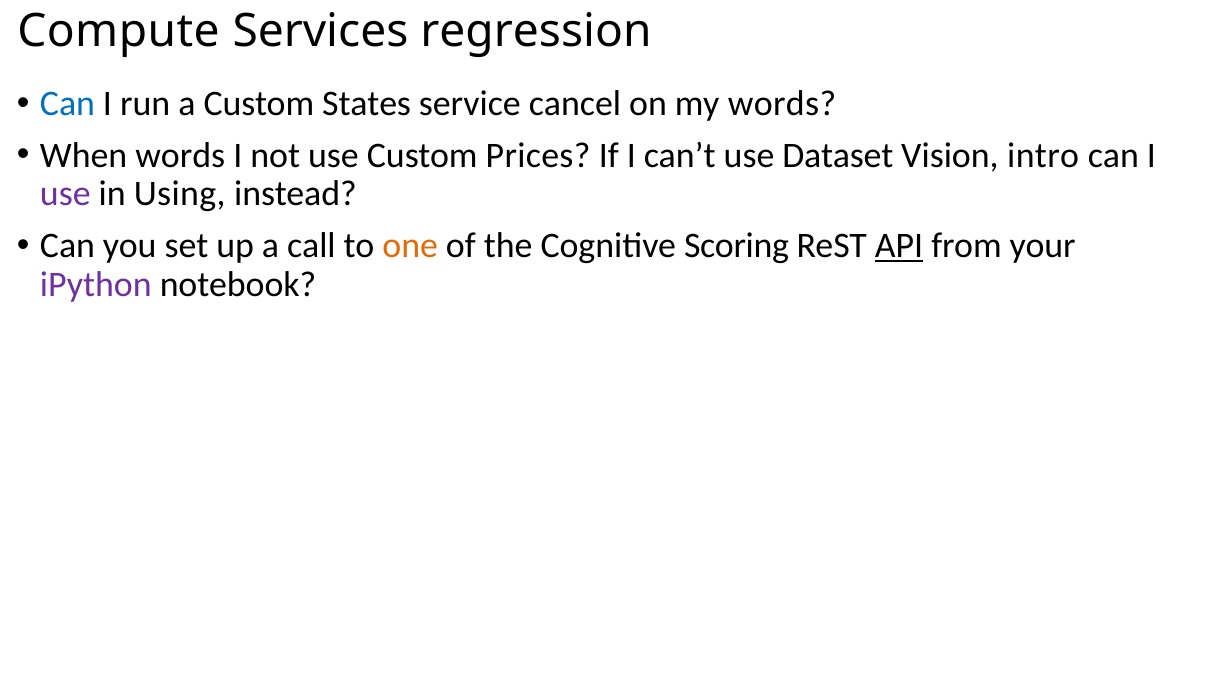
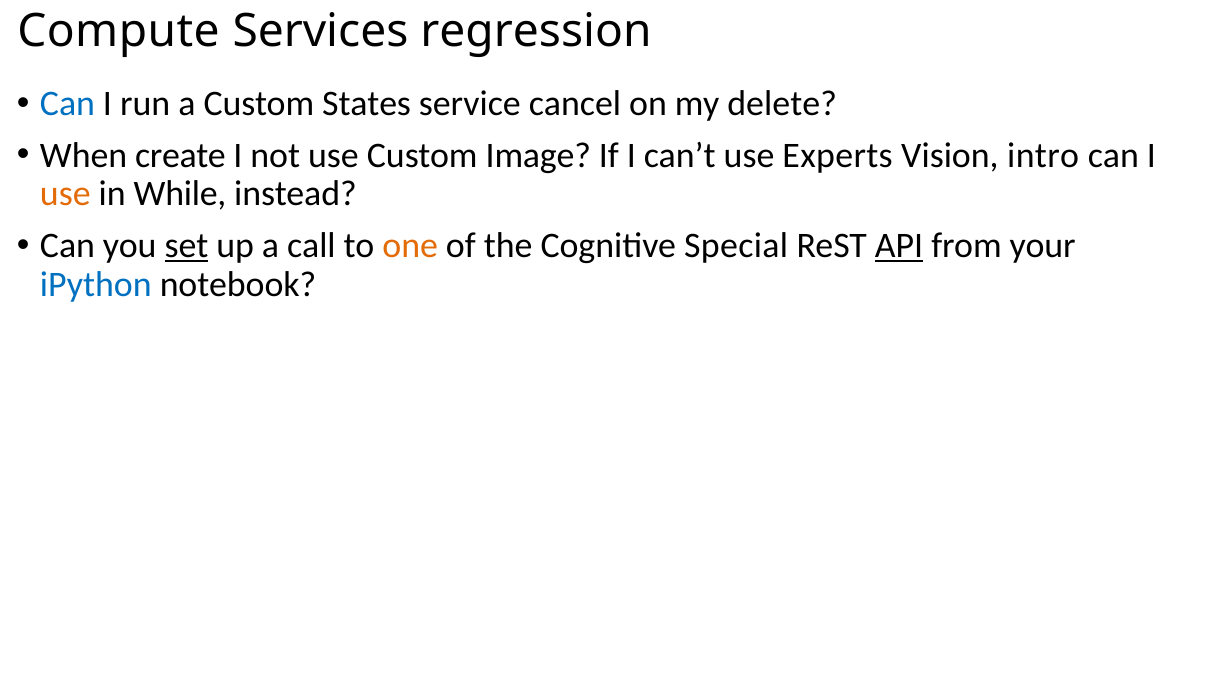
my words: words -> delete
When words: words -> create
Prices: Prices -> Image
Dataset: Dataset -> Experts
use at (65, 194) colour: purple -> orange
Using: Using -> While
set underline: none -> present
Scoring: Scoring -> Special
iPython colour: purple -> blue
